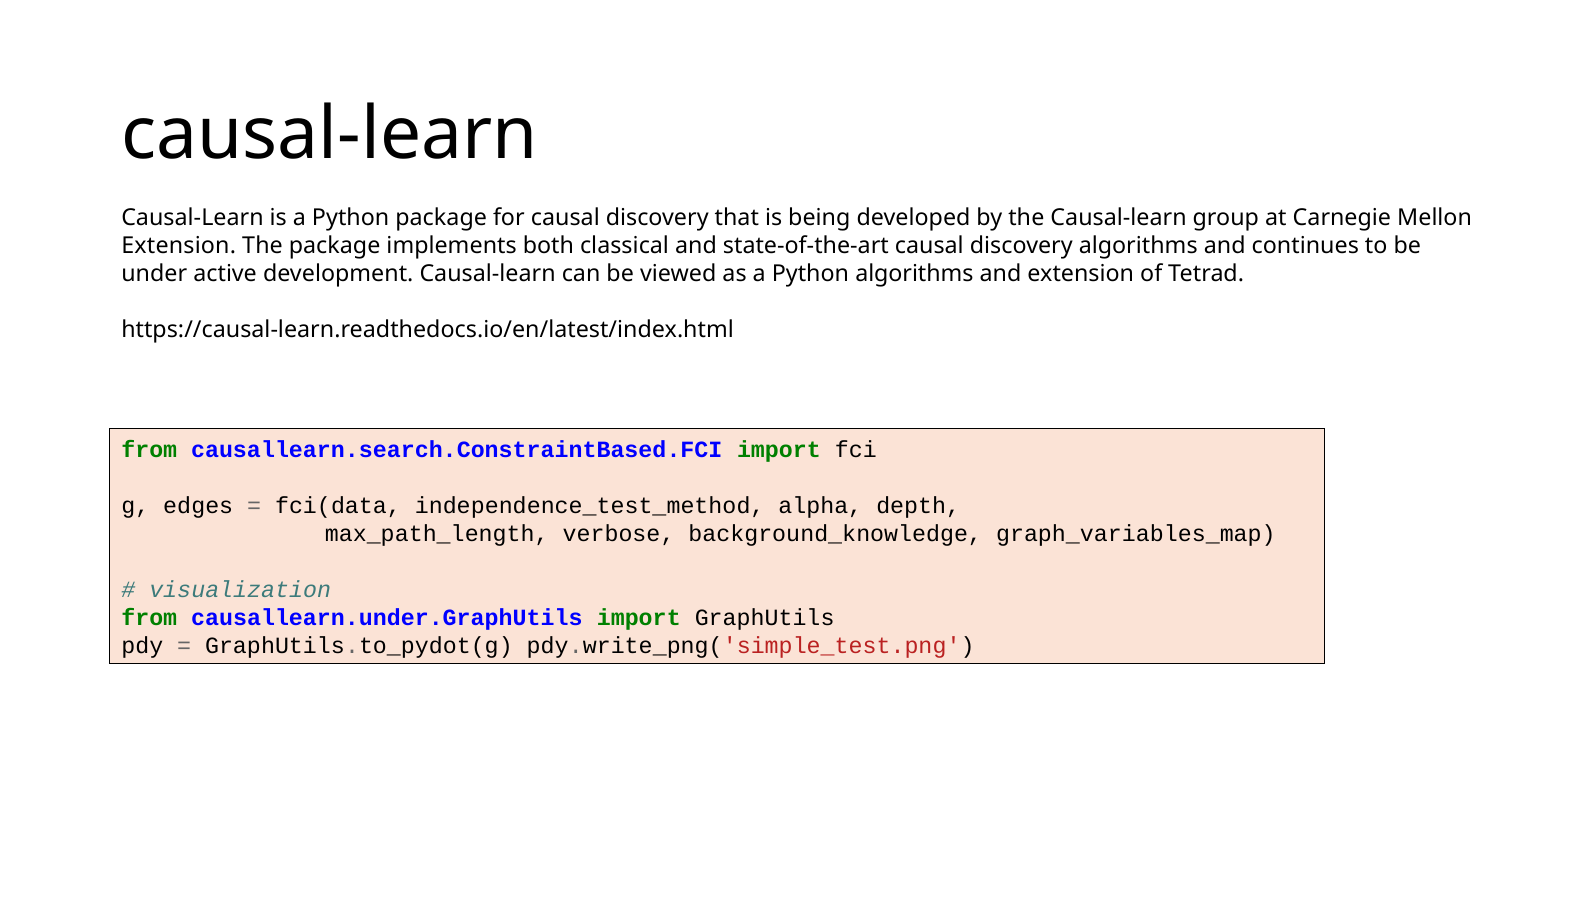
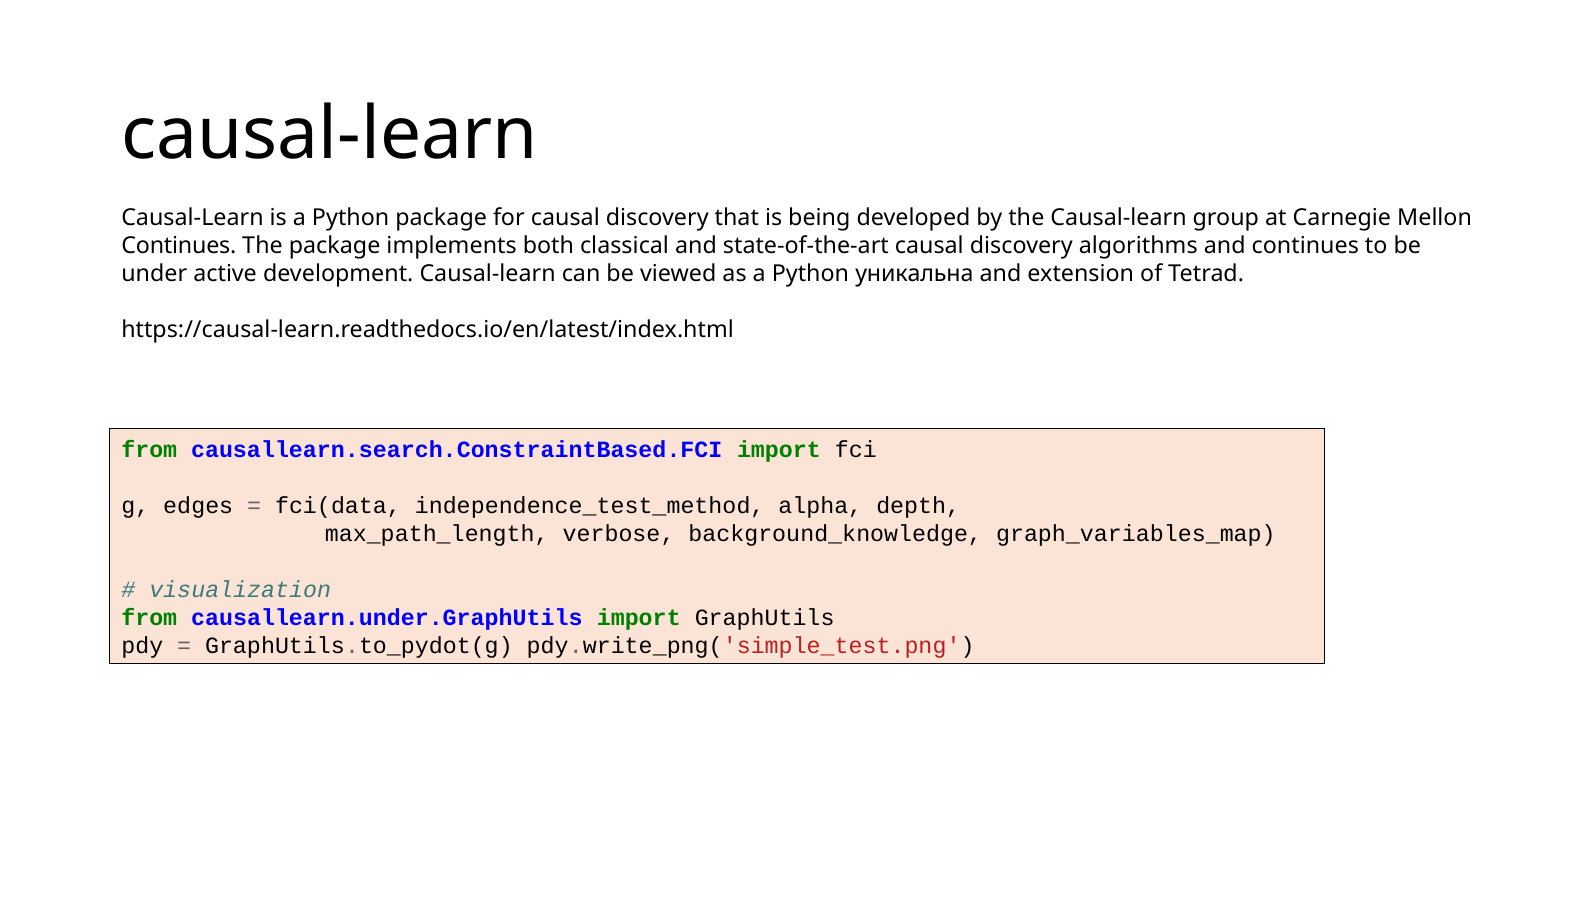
Extension at (179, 246): Extension -> Continues
Python algorithms: algorithms -> уникальна
